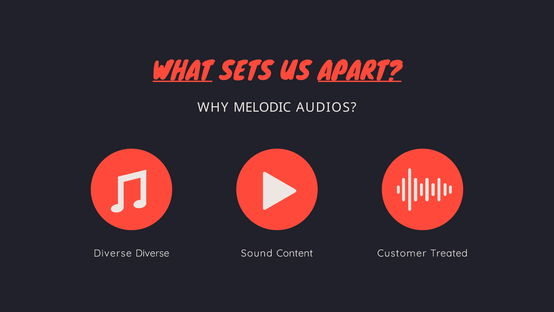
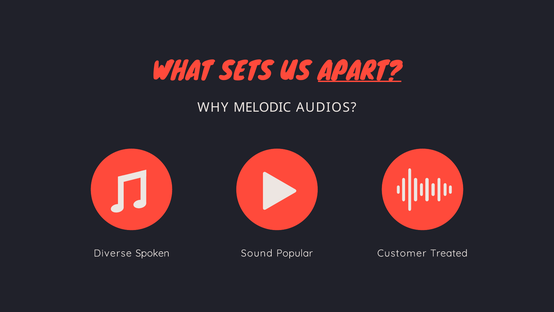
WHAT underline: present -> none
Diverse Diverse: Diverse -> Spoken
Content: Content -> Popular
